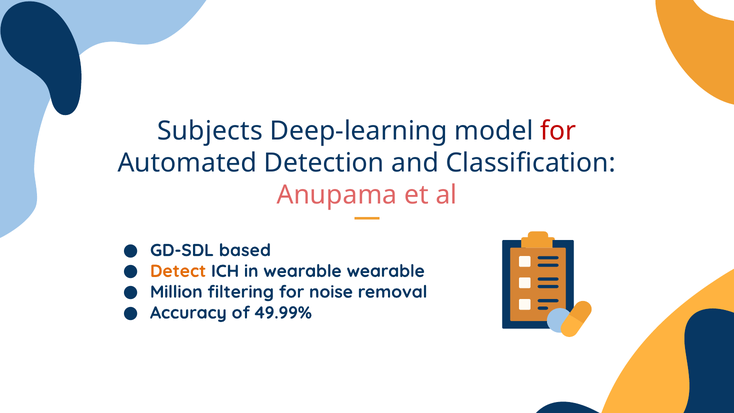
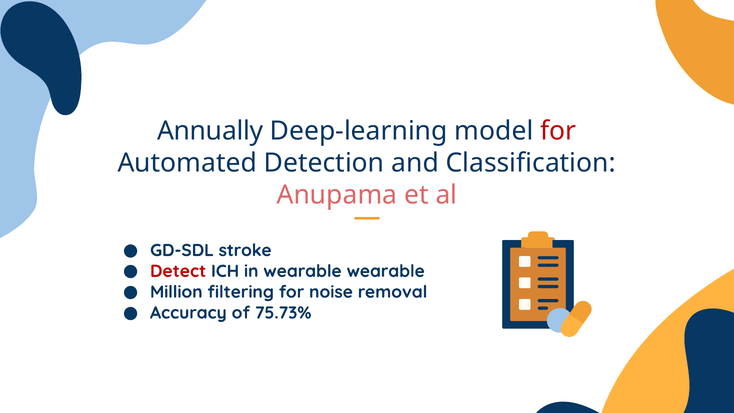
Subjects: Subjects -> Annually
based: based -> stroke
Detect colour: orange -> red
49.99%: 49.99% -> 75.73%
